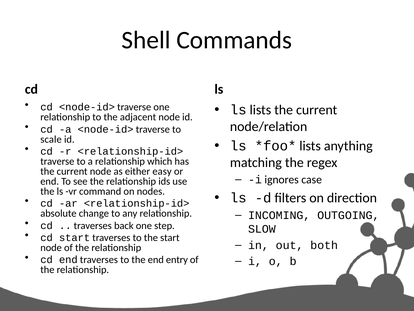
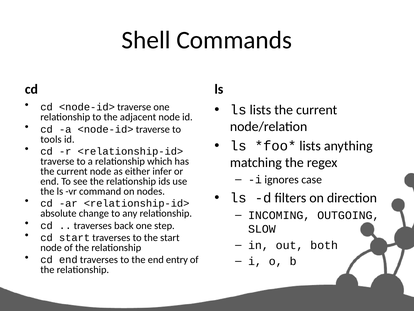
scale: scale -> tools
easy: easy -> infer
